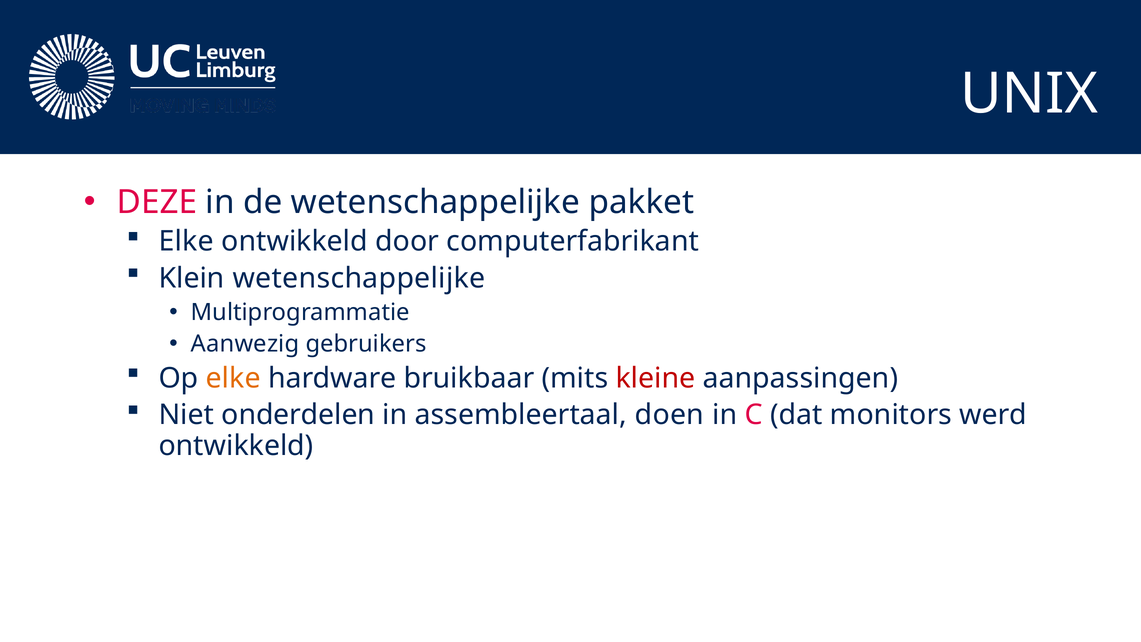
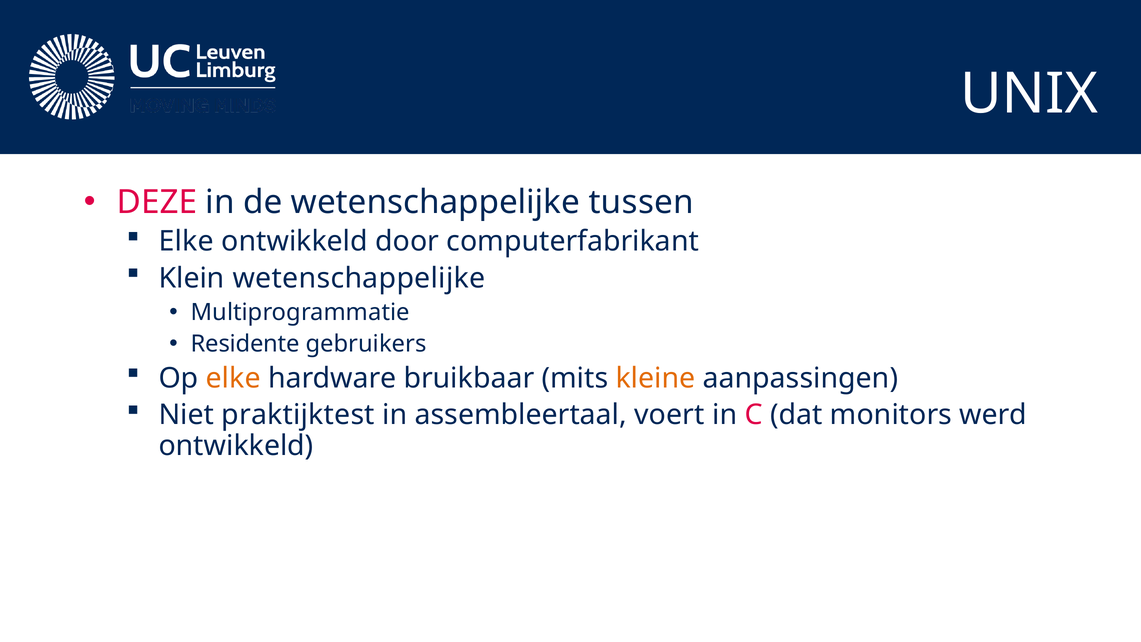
pakket: pakket -> tussen
Aanwezig: Aanwezig -> Residente
kleine colour: red -> orange
onderdelen: onderdelen -> praktijktest
doen: doen -> voert
